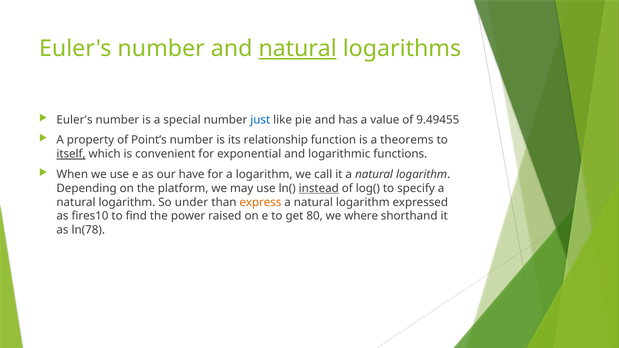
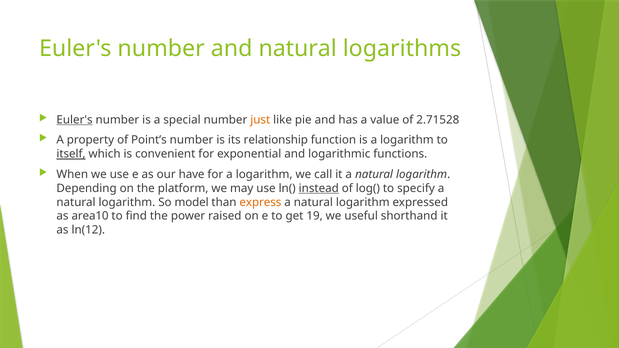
natural at (298, 49) underline: present -> none
Euler's at (75, 120) underline: none -> present
just colour: blue -> orange
9.49455: 9.49455 -> 2.71528
is a theorems: theorems -> logarithm
under: under -> model
fires10: fires10 -> area10
80: 80 -> 19
where: where -> useful
ln(78: ln(78 -> ln(12
